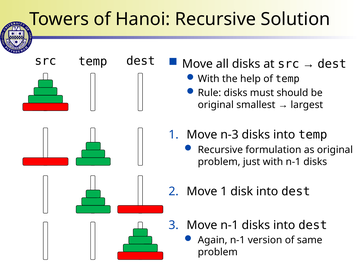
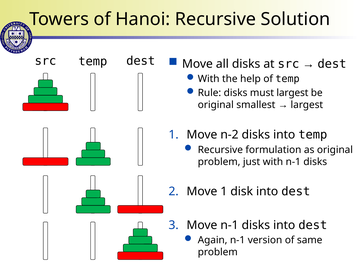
must should: should -> largest
n-3: n-3 -> n-2
